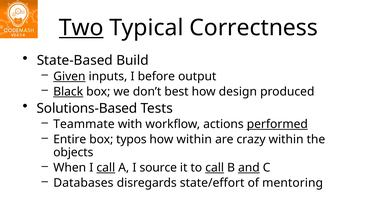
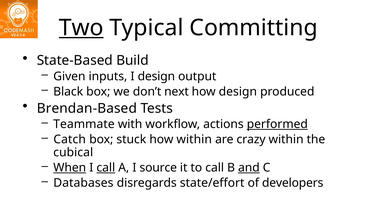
Correctness: Correctness -> Committing
Given underline: present -> none
I before: before -> design
Black underline: present -> none
best: best -> next
Solutions-Based: Solutions-Based -> Brendan-Based
Entire: Entire -> Catch
typos: typos -> stuck
objects: objects -> cubical
When underline: none -> present
call at (215, 168) underline: present -> none
mentoring: mentoring -> developers
